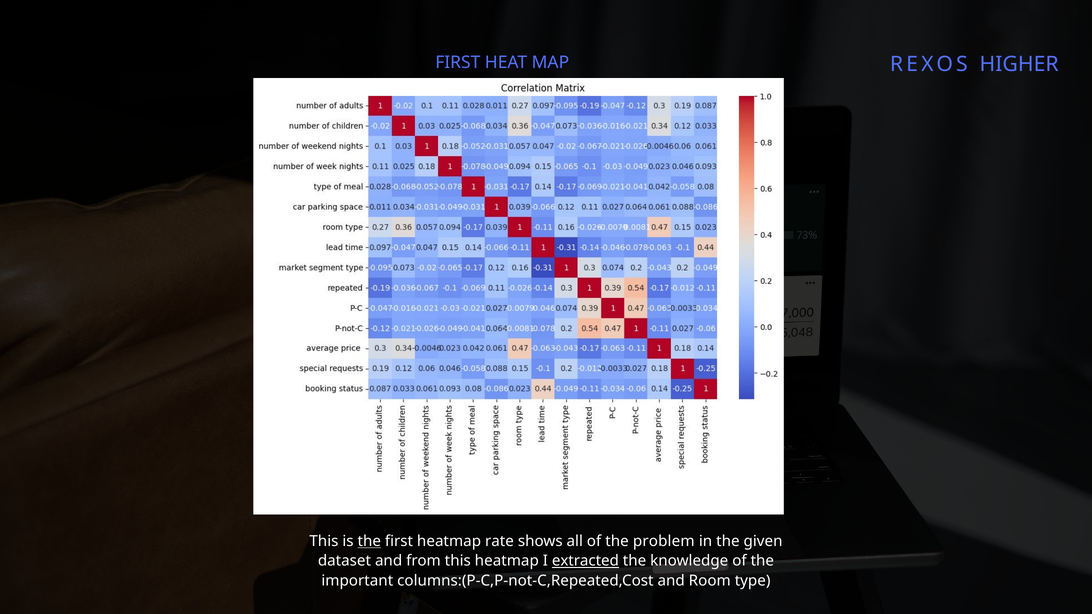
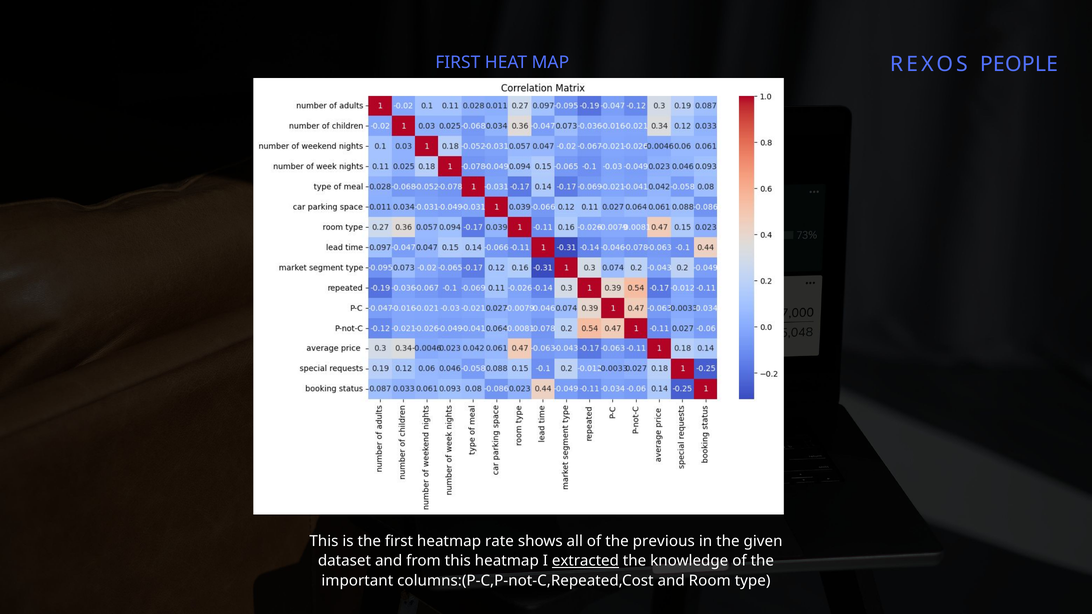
HIGHER: HIGHER -> PEOPLE
the at (369, 541) underline: present -> none
problem: problem -> previous
